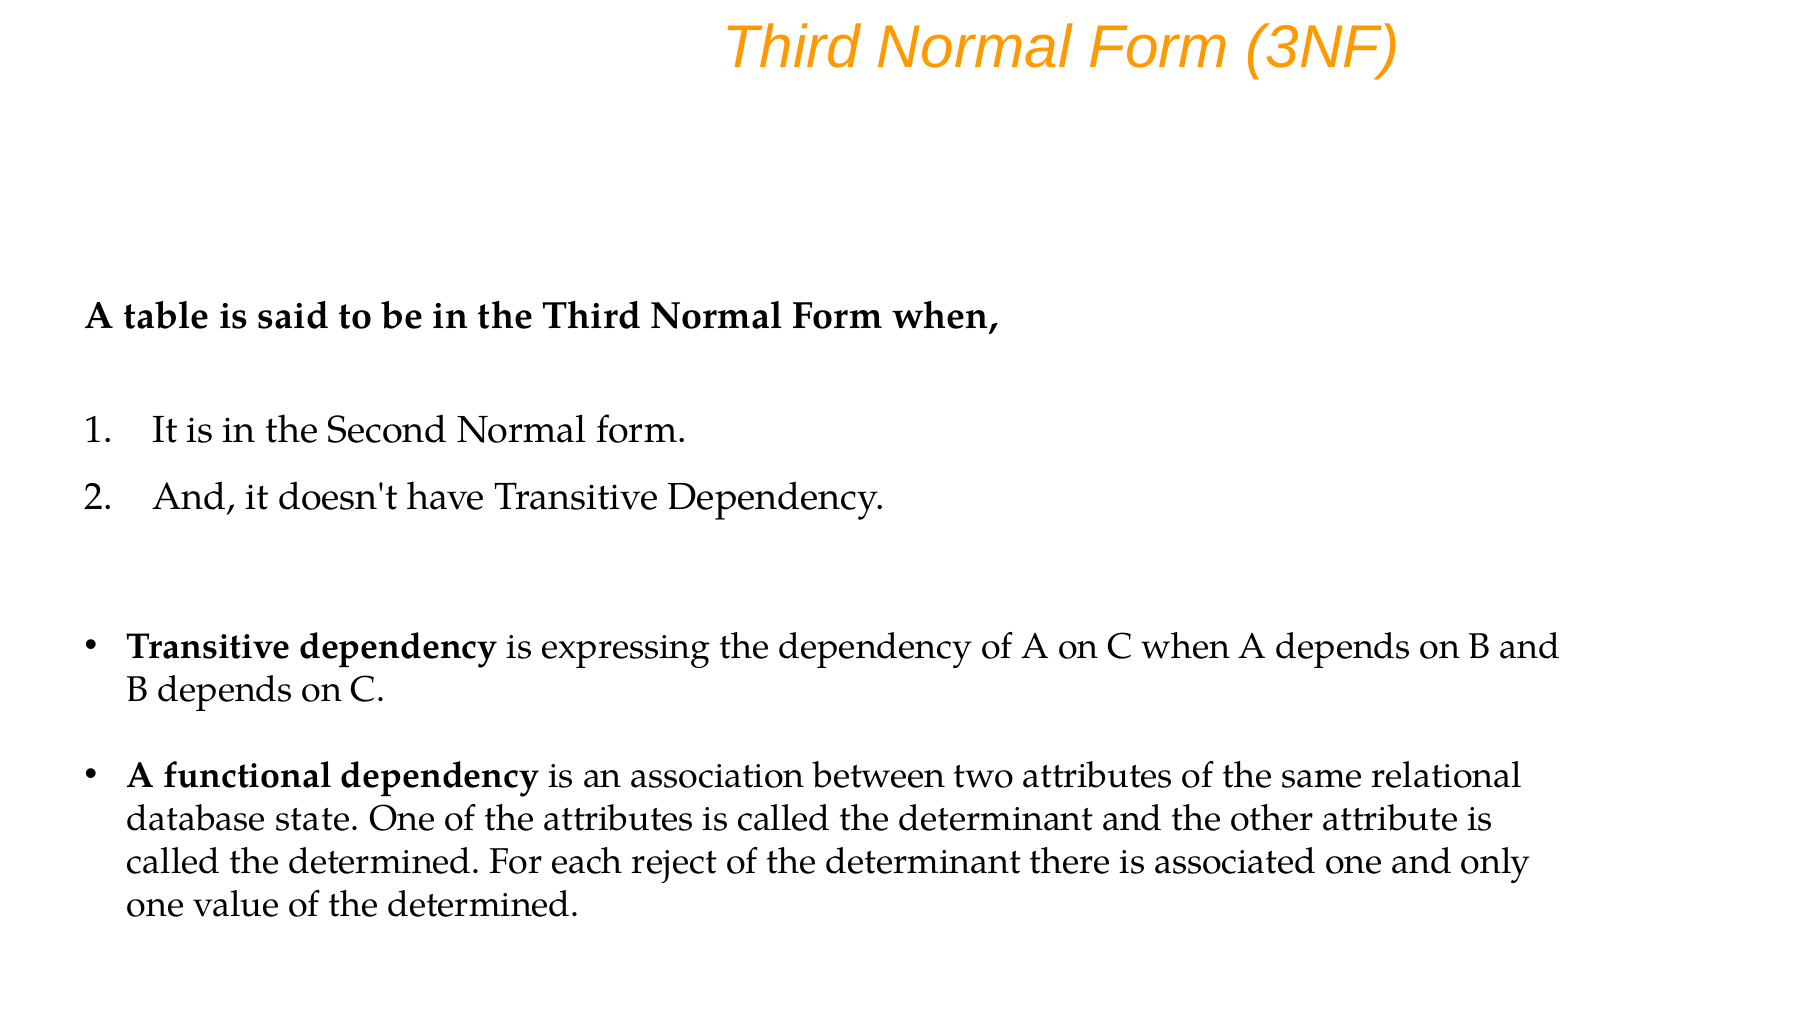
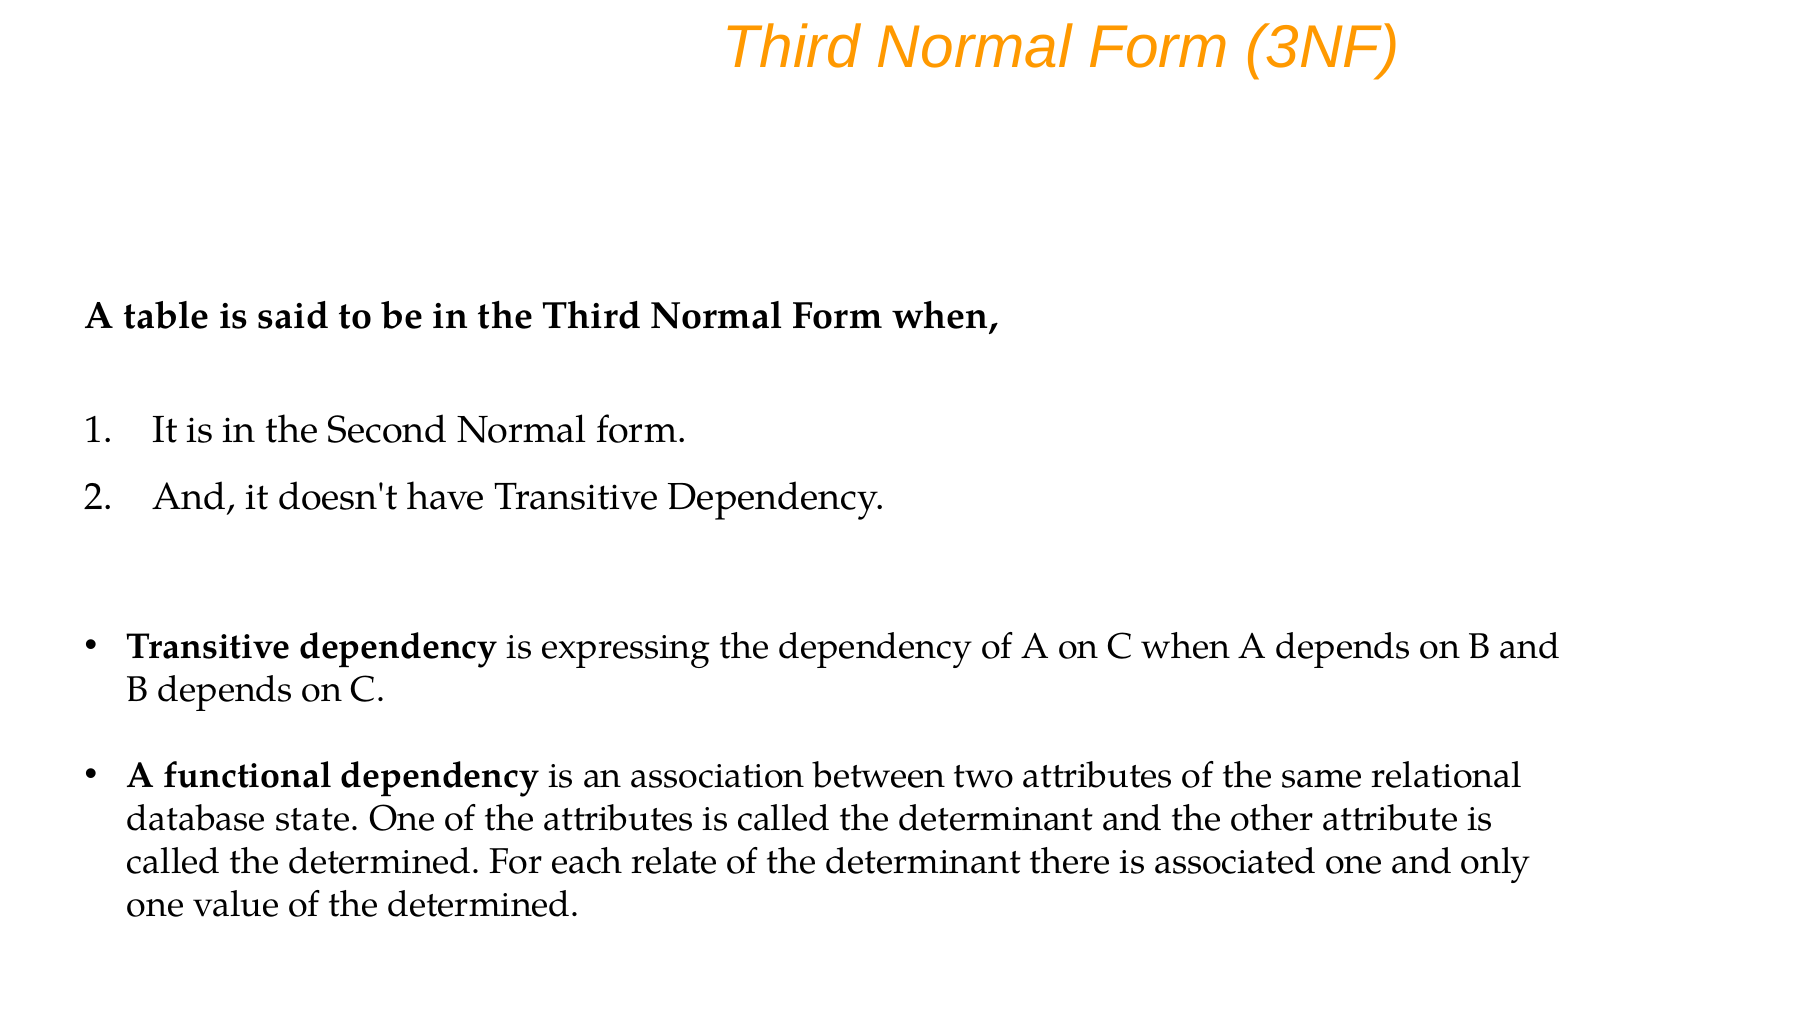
reject: reject -> relate
